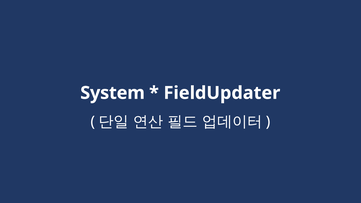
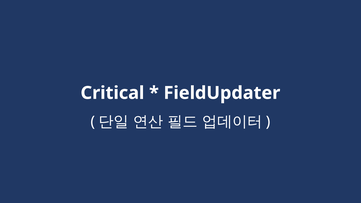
System: System -> Critical
